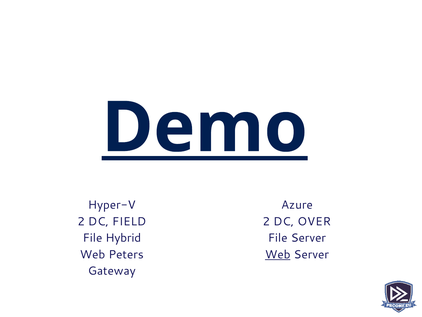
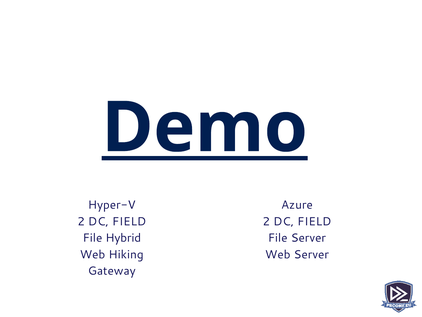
OVER at (314, 221): OVER -> FIELD
Peters: Peters -> Hiking
Web at (278, 254) underline: present -> none
